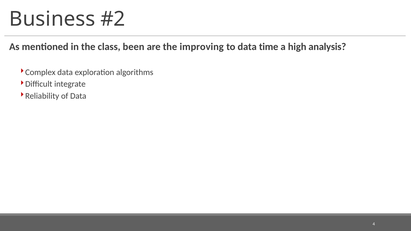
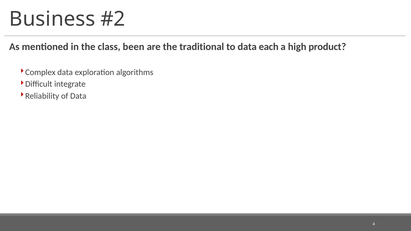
improving: improving -> traditional
time: time -> each
analysis: analysis -> product
